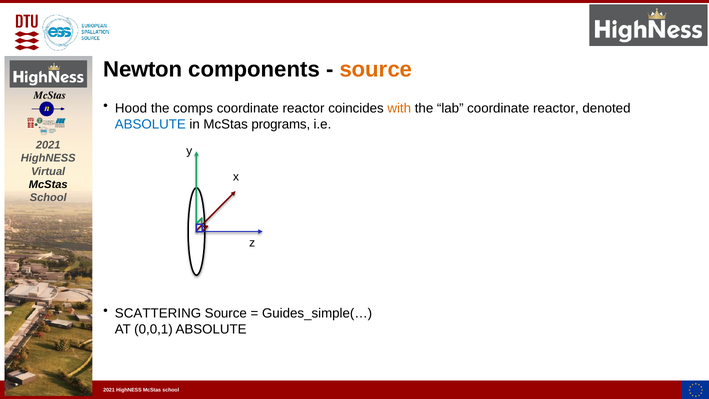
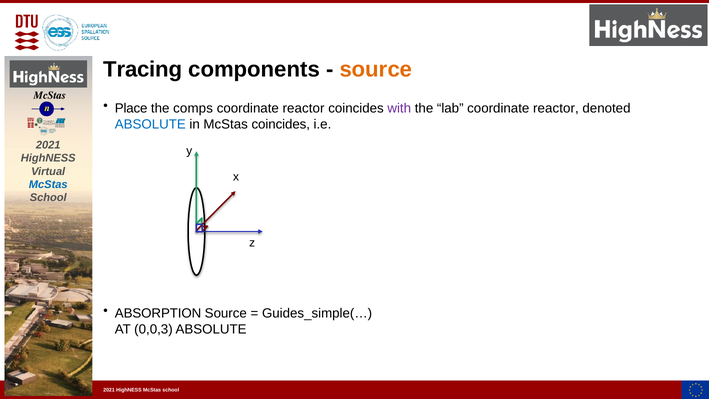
Newton: Newton -> Tracing
Hood: Hood -> Place
with colour: orange -> purple
McStas programs: programs -> coincides
McStas at (48, 185) colour: black -> blue
SCATTERING: SCATTERING -> ABSORPTION
0,0,1: 0,0,1 -> 0,0,3
